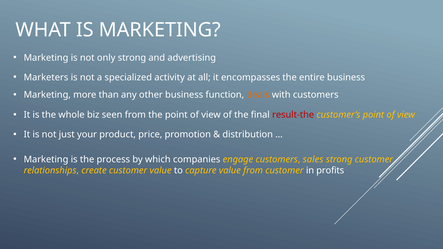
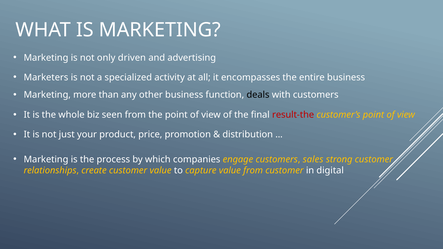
only strong: strong -> driven
deals colour: orange -> black
profits: profits -> digital
